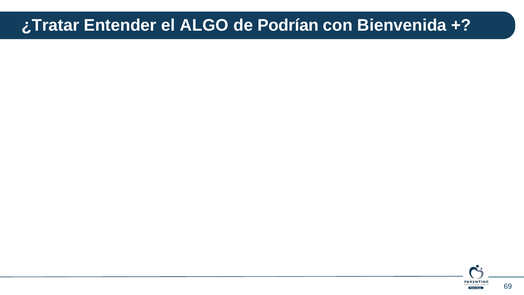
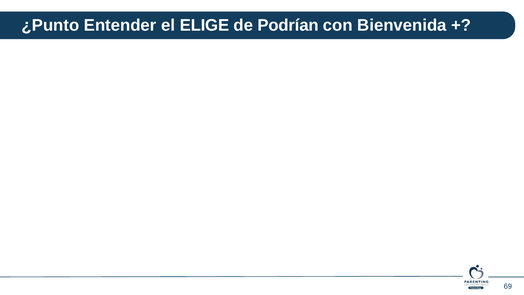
¿Tratar: ¿Tratar -> ¿Punto
ALGO: ALGO -> ELIGE
